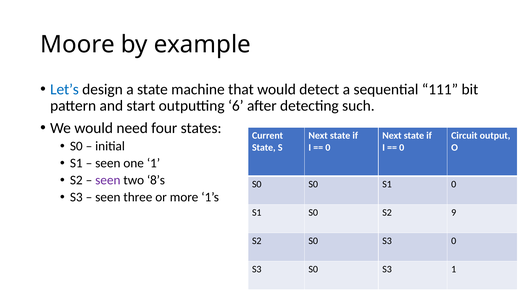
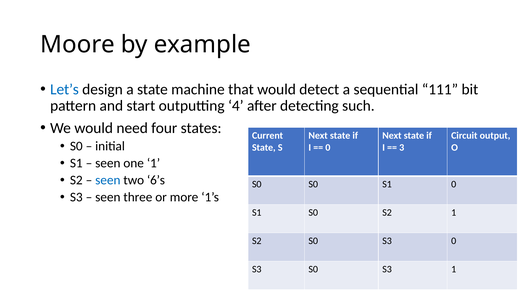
6: 6 -> 4
0 at (402, 148): 0 -> 3
seen at (108, 180) colour: purple -> blue
8’s: 8’s -> 6’s
S2 9: 9 -> 1
